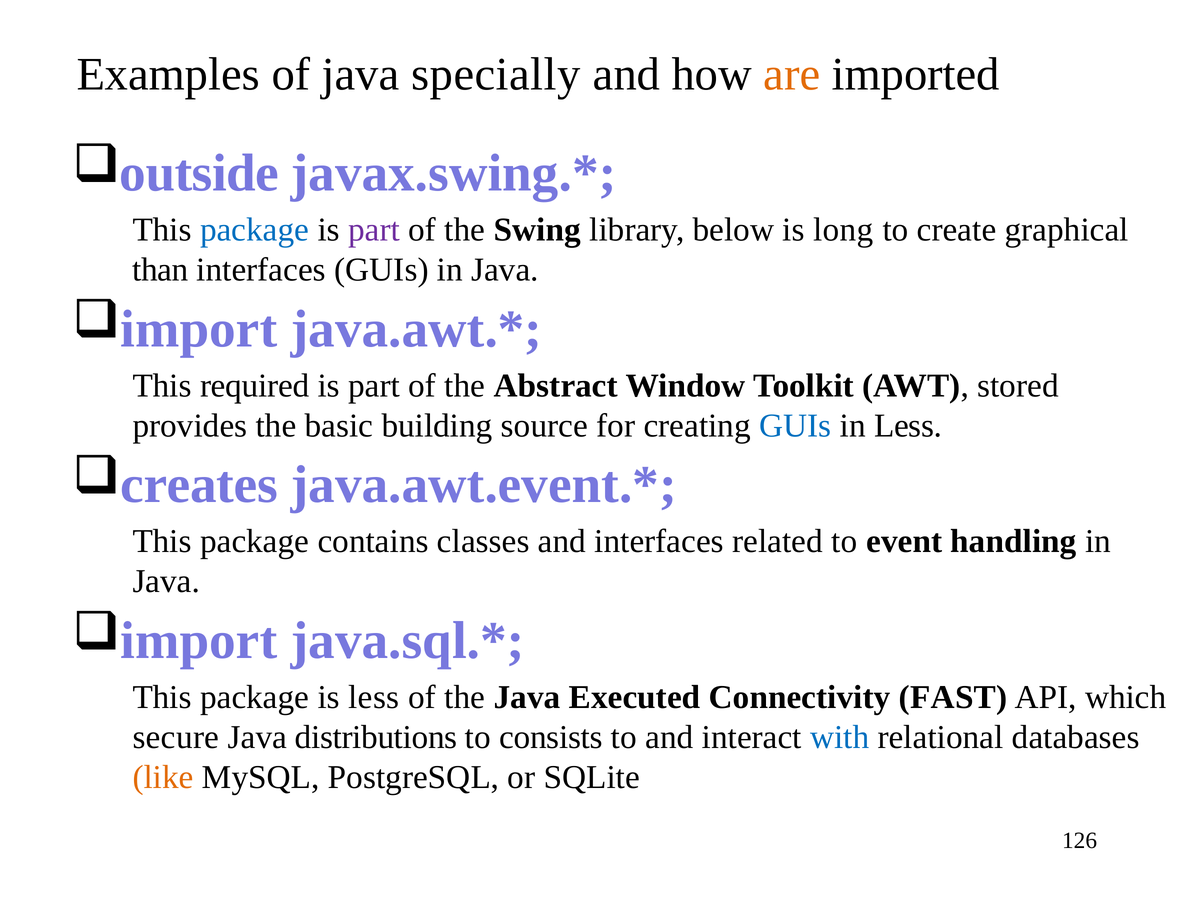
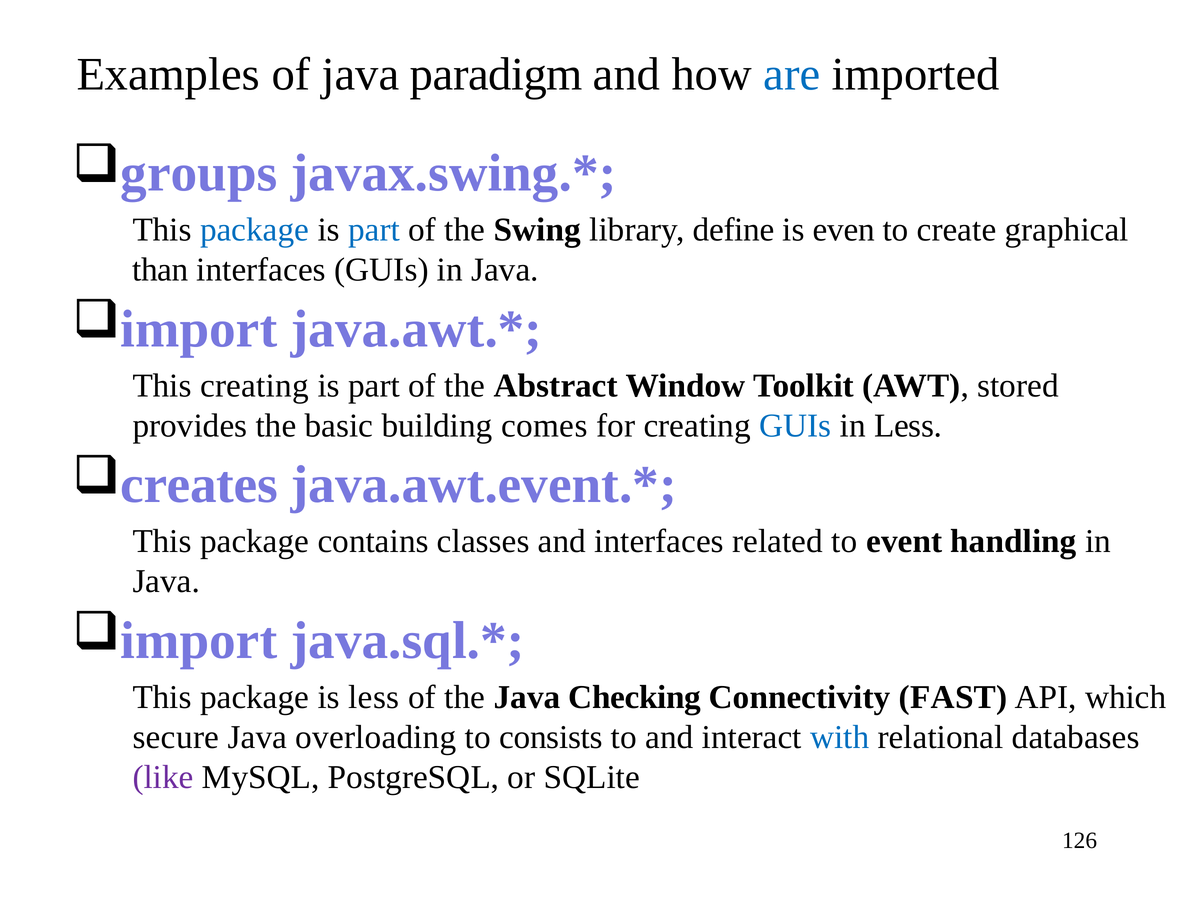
specially: specially -> paradigm
are colour: orange -> blue
outside: outside -> groups
part at (374, 230) colour: purple -> blue
below: below -> define
long: long -> even
This required: required -> creating
source: source -> comes
Executed: Executed -> Checking
distributions: distributions -> overloading
like colour: orange -> purple
